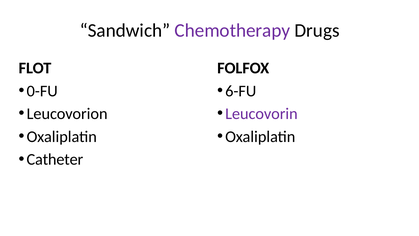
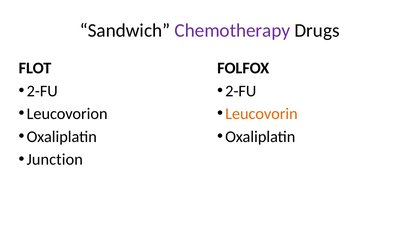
0-FU at (42, 91): 0-FU -> 2-FU
6-FU at (241, 91): 6-FU -> 2-FU
Leucovorin colour: purple -> orange
Catheter: Catheter -> Junction
